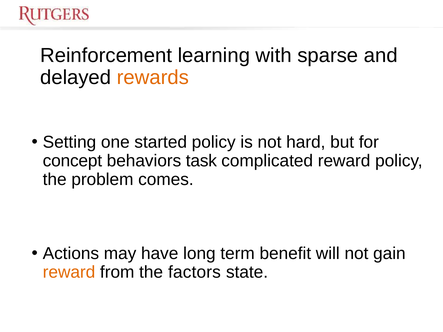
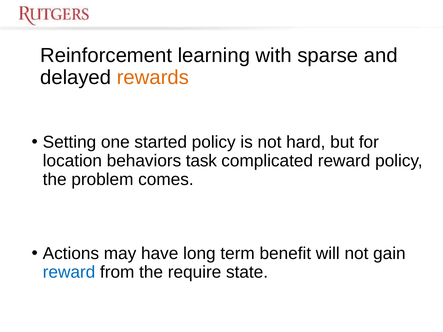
concept: concept -> location
reward at (69, 272) colour: orange -> blue
factors: factors -> require
